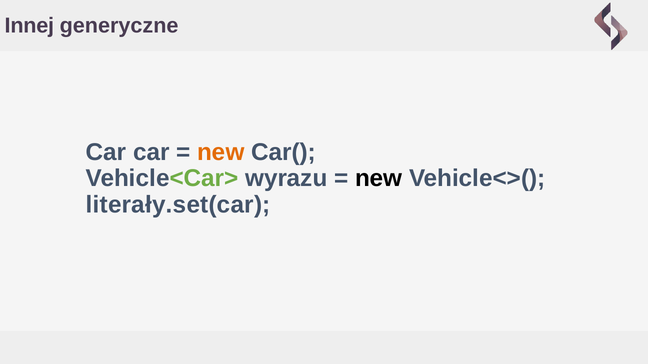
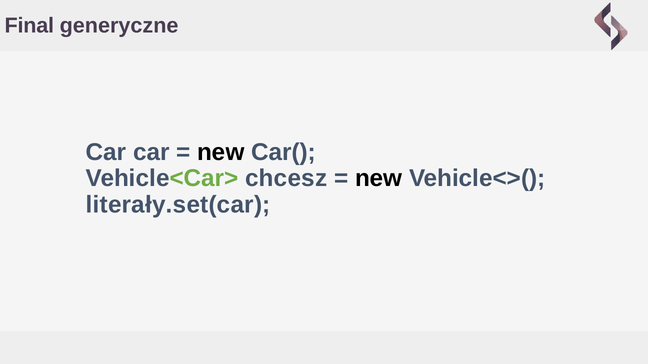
Innej: Innej -> Final
new at (221, 152) colour: orange -> black
wyrazu: wyrazu -> chcesz
